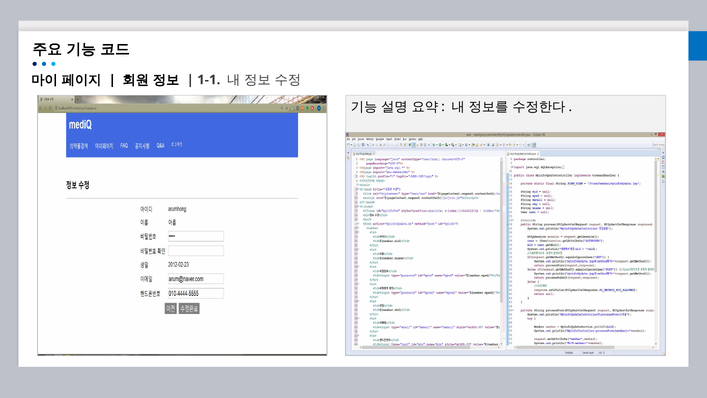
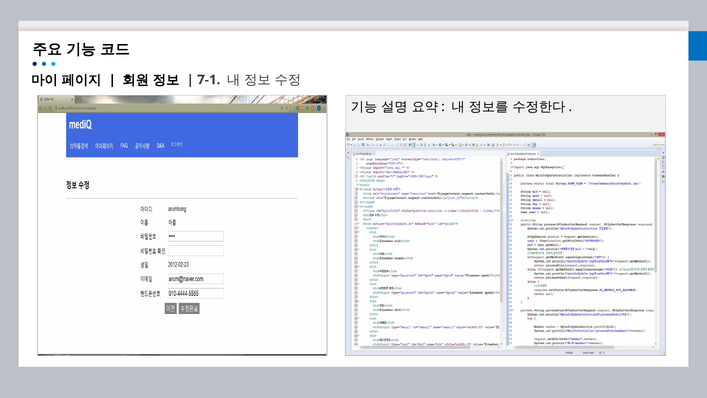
1-1: 1-1 -> 7-1
